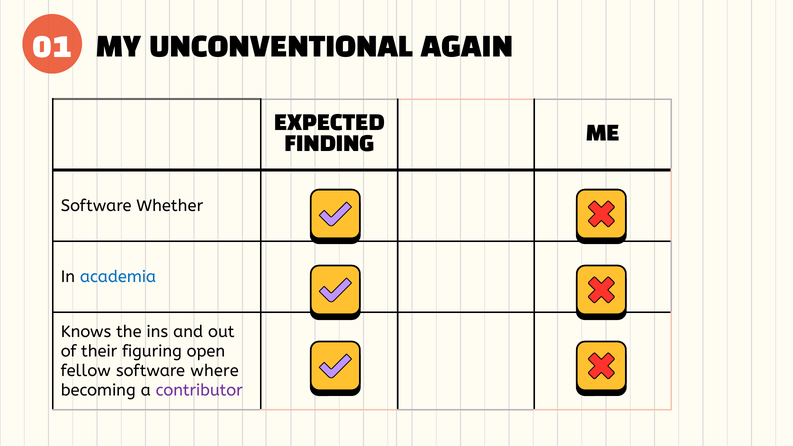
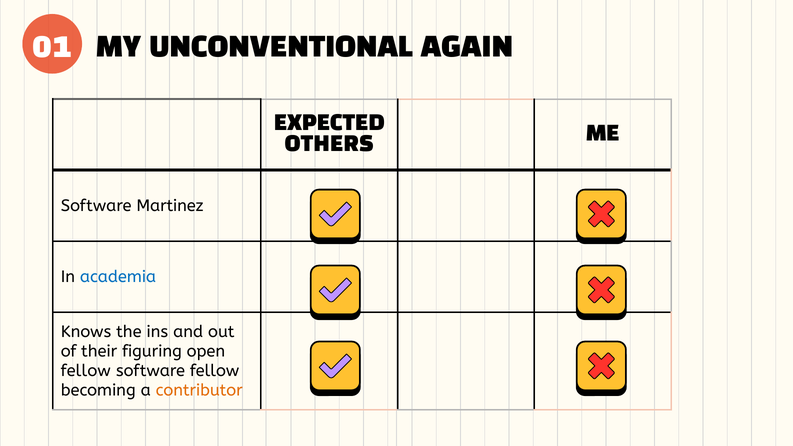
FINDING: FINDING -> OTHERS
Whether: Whether -> Martinez
software where: where -> fellow
contributor colour: purple -> orange
